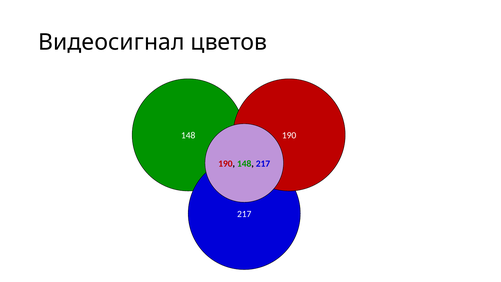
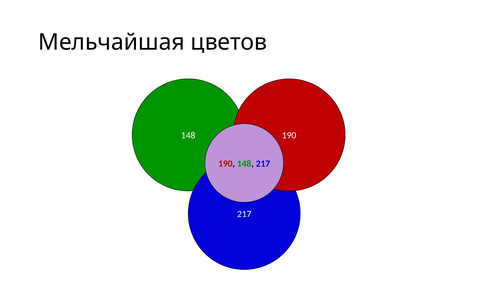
Видеосигнал: Видеосигнал -> Мельчайшая
